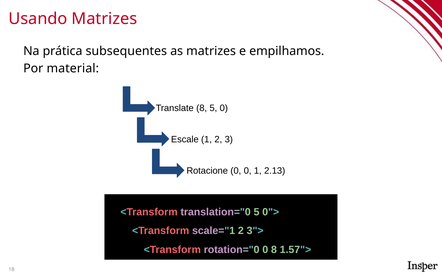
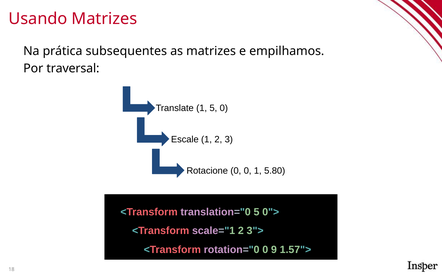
material: material -> traversal
Translate 8: 8 -> 1
2.13: 2.13 -> 5.80
0 8: 8 -> 9
